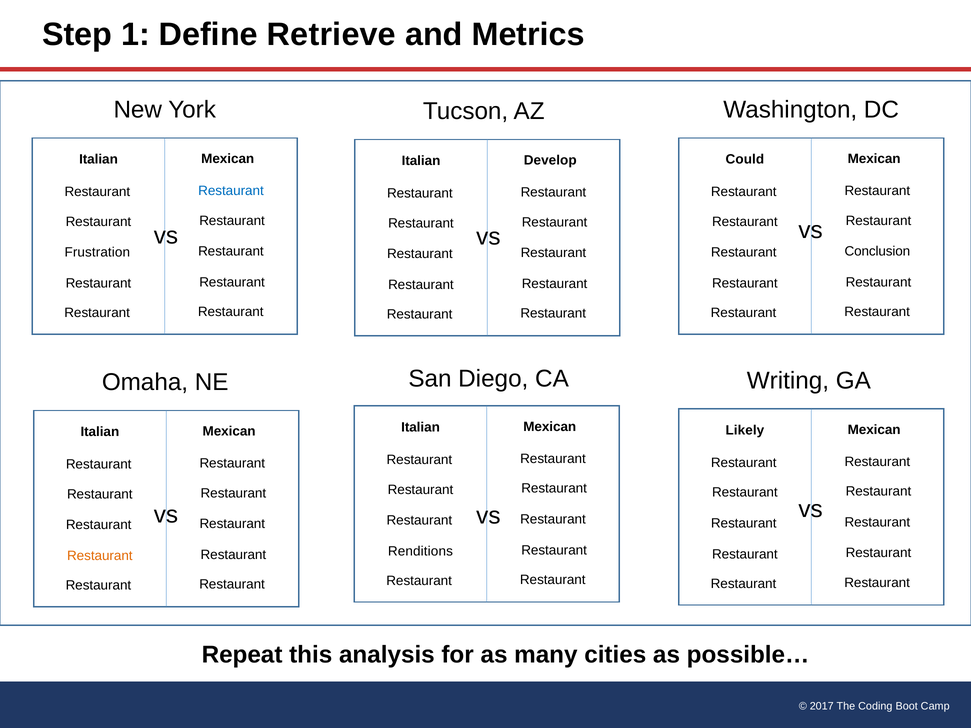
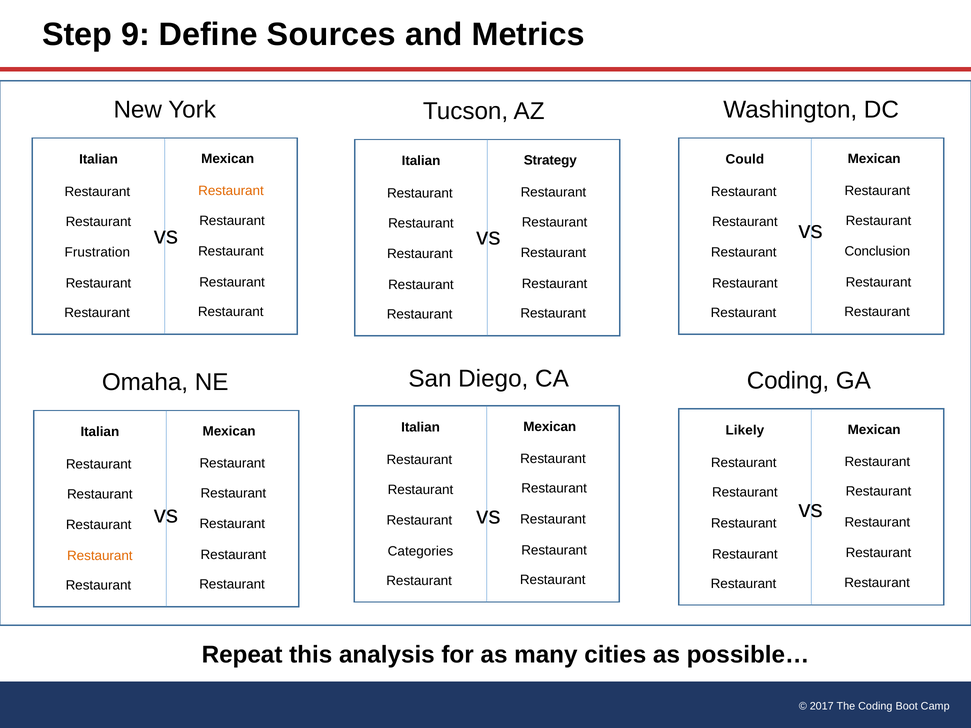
1: 1 -> 9
Retrieve: Retrieve -> Sources
Develop: Develop -> Strategy
Restaurant at (231, 191) colour: blue -> orange
Writing at (788, 381): Writing -> Coding
Renditions: Renditions -> Categories
